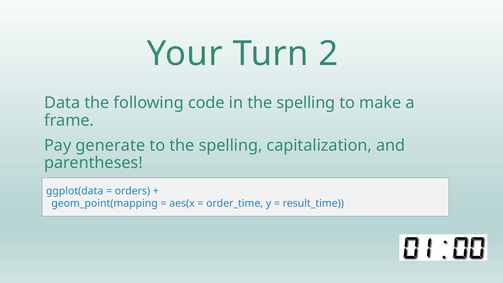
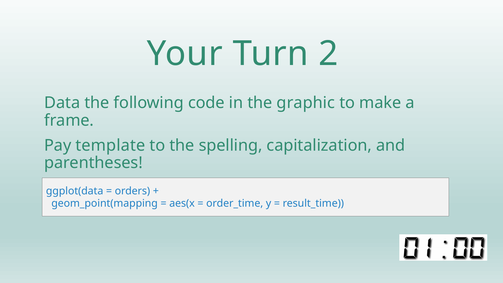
in the spelling: spelling -> graphic
generate: generate -> template
